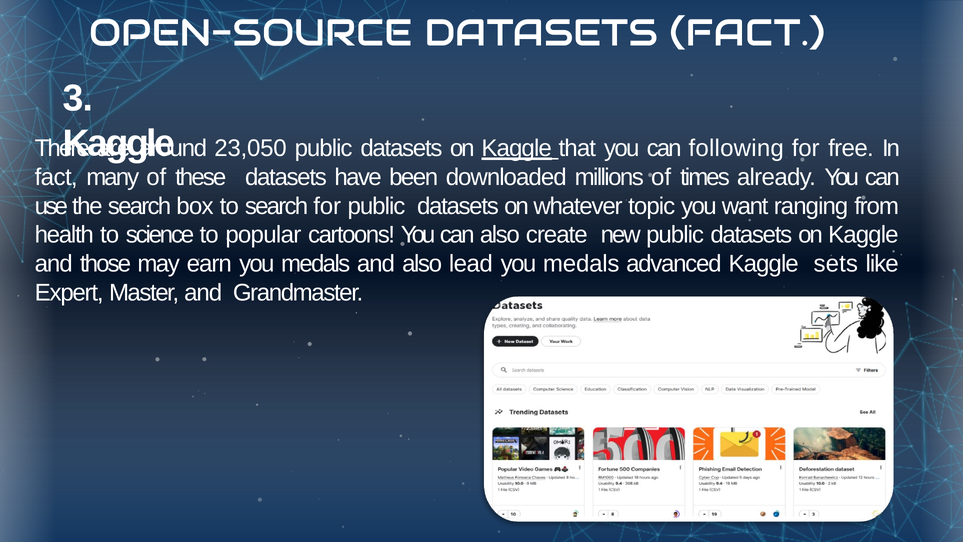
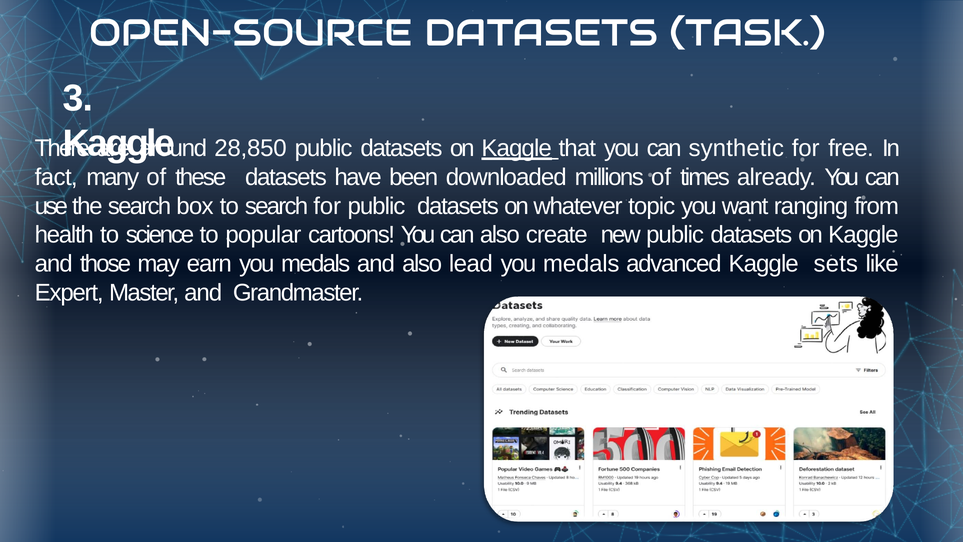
DATASETS FACT: FACT -> TASK
23,050: 23,050 -> 28,850
following: following -> synthetic
